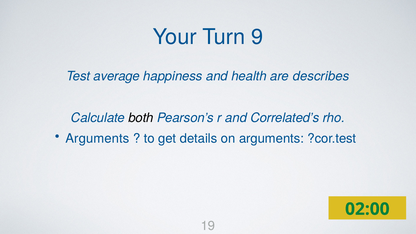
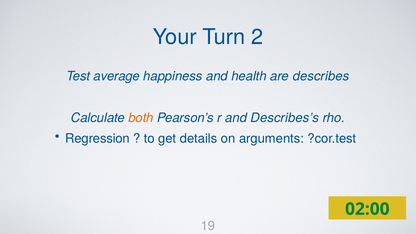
9: 9 -> 2
both colour: black -> orange
Correlated’s: Correlated’s -> Describes’s
Arguments at (97, 139): Arguments -> Regression
